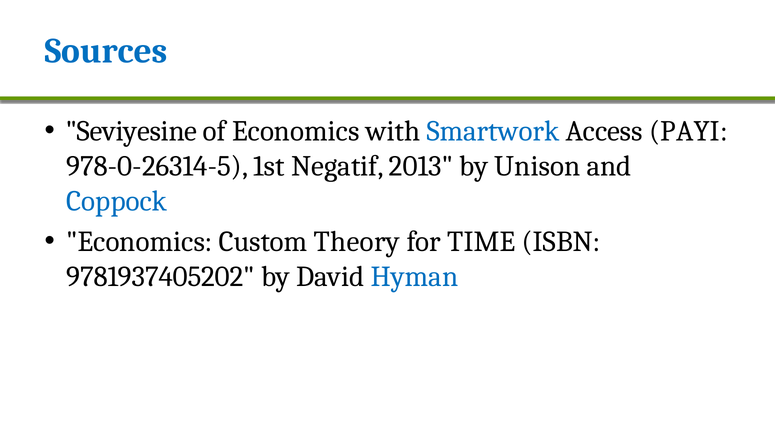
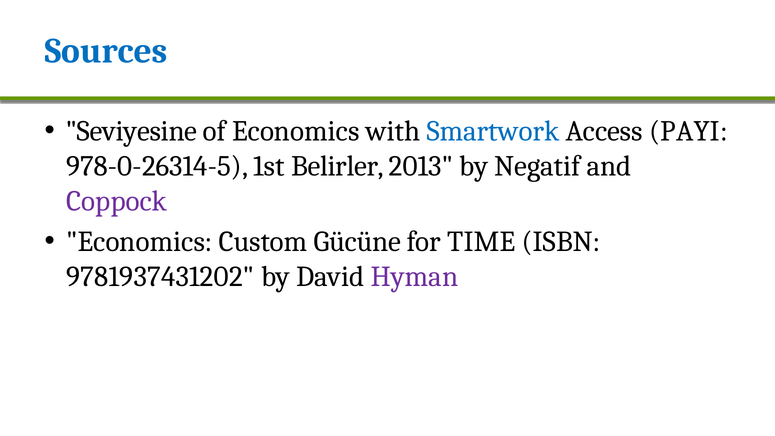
Negatif: Negatif -> Belirler
Unison: Unison -> Negatif
Coppock colour: blue -> purple
Theory: Theory -> Gücüne
9781937405202: 9781937405202 -> 9781937431202
Hyman colour: blue -> purple
